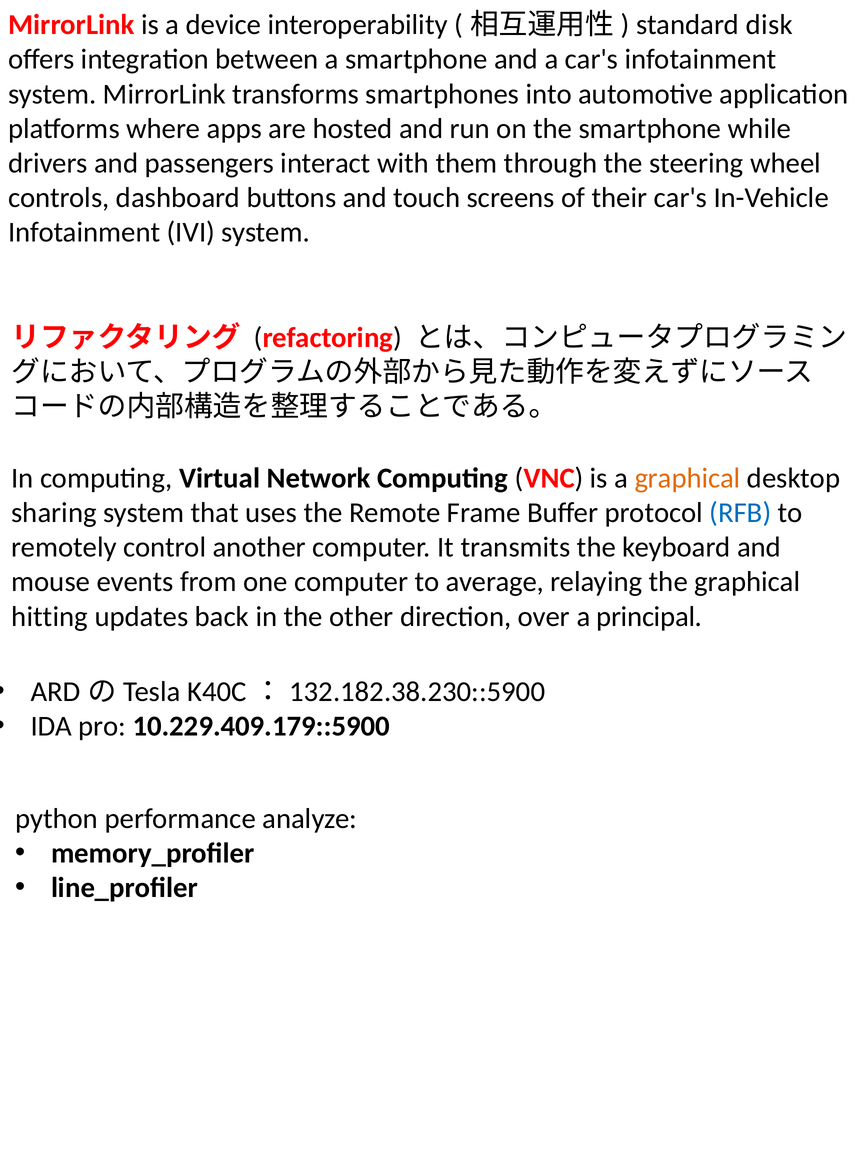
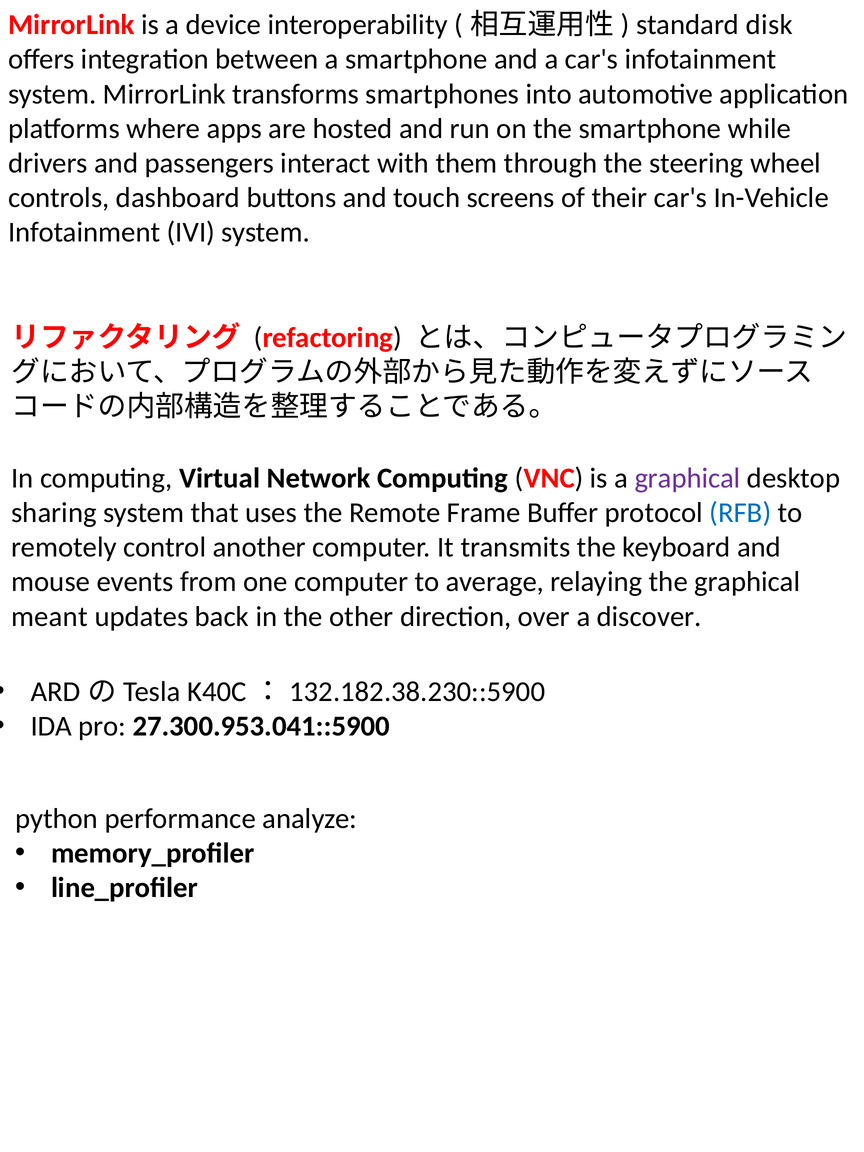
graphical at (687, 478) colour: orange -> purple
hitting: hitting -> meant
principal: principal -> discover
10.229.409.179::5900: 10.229.409.179::5900 -> 27.300.953.041::5900
